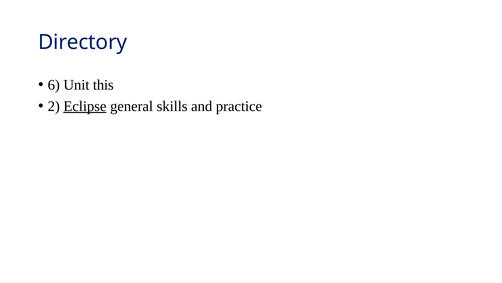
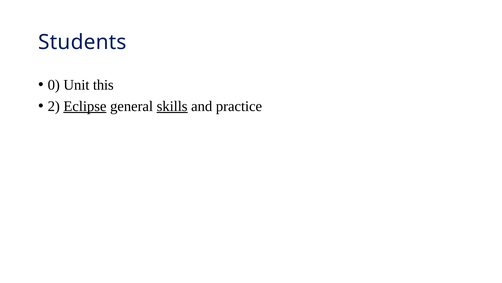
Directory: Directory -> Students
6: 6 -> 0
skills underline: none -> present
